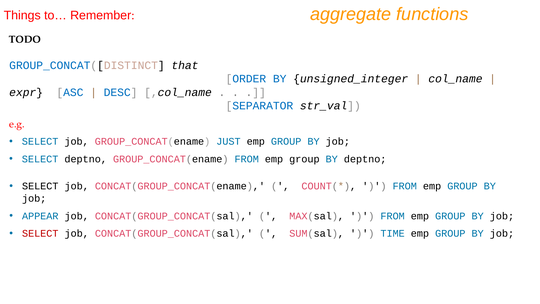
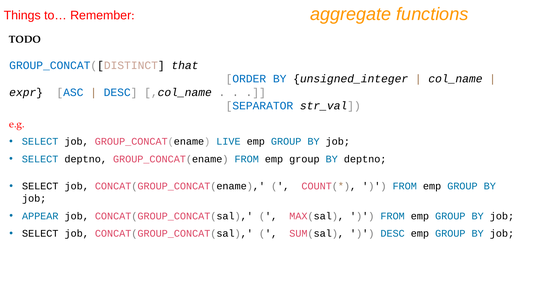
JUST: JUST -> LIVE
SELECT at (40, 233) colour: red -> black
TIME at (393, 233): TIME -> DESC
